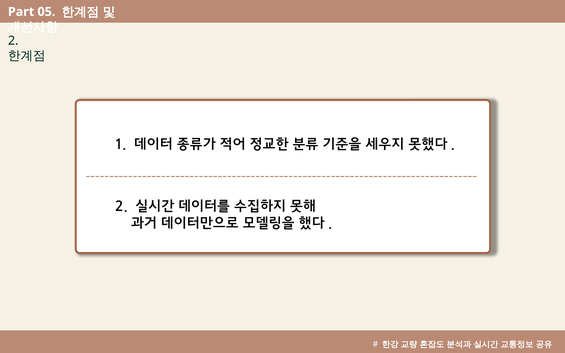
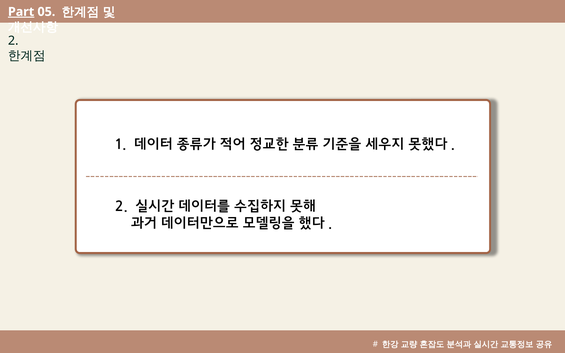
Part underline: none -> present
